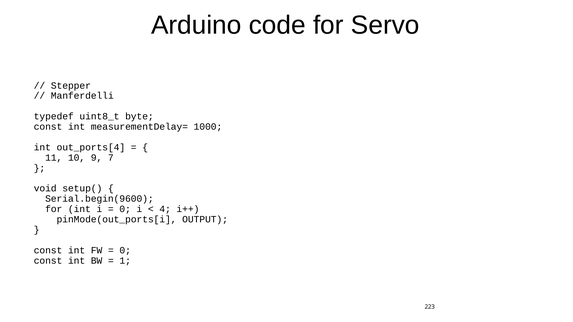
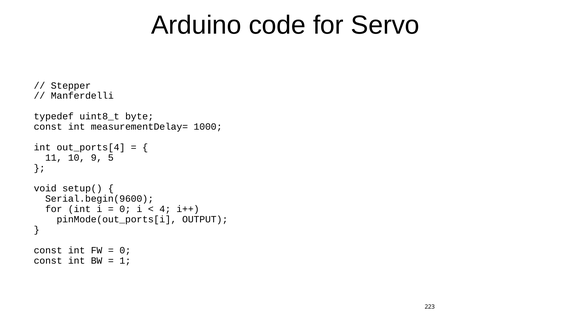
7: 7 -> 5
